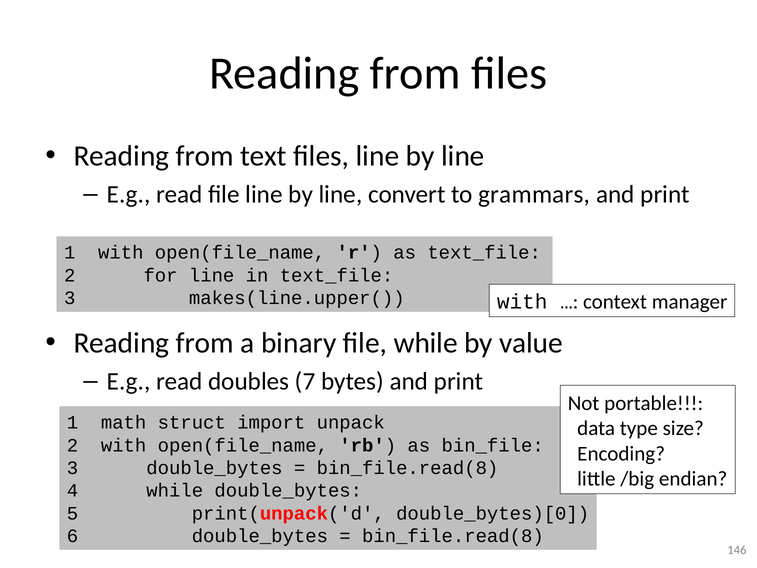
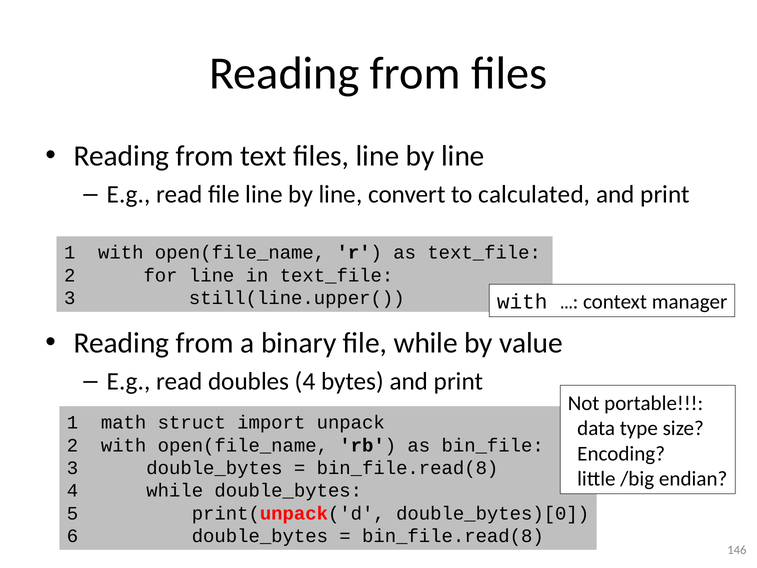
grammars: grammars -> calculated
makes(line.upper(: makes(line.upper( -> still(line.upper(
doubles 7: 7 -> 4
